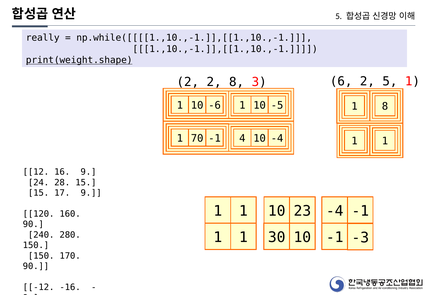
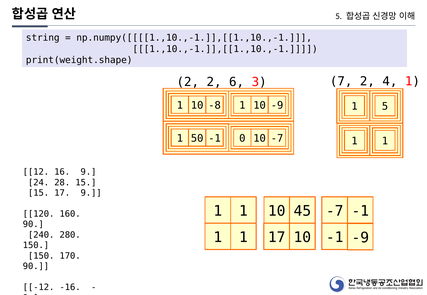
really: really -> string
np.while([[[[1.,10.,-1.]],[[1.,10.,-1: np.while([[[[1.,10.,-1.]],[[1.,10.,-1 -> np.numpy([[[[1.,10.,-1.]],[[1.,10.,-1
print(weight.shape underline: present -> none
6: 6 -> 7
2 5: 5 -> 4
2 8: 8 -> 6
-6: -6 -> -8
-5 at (277, 106): -5 -> -9
1 8: 8 -> 5
70: 70 -> 50
4: 4 -> 0
-4 at (277, 139): -4 -> -7
23: 23 -> 45
1 10 -4: -4 -> -7
1 30: 30 -> 17
-3 at (360, 238): -3 -> -9
